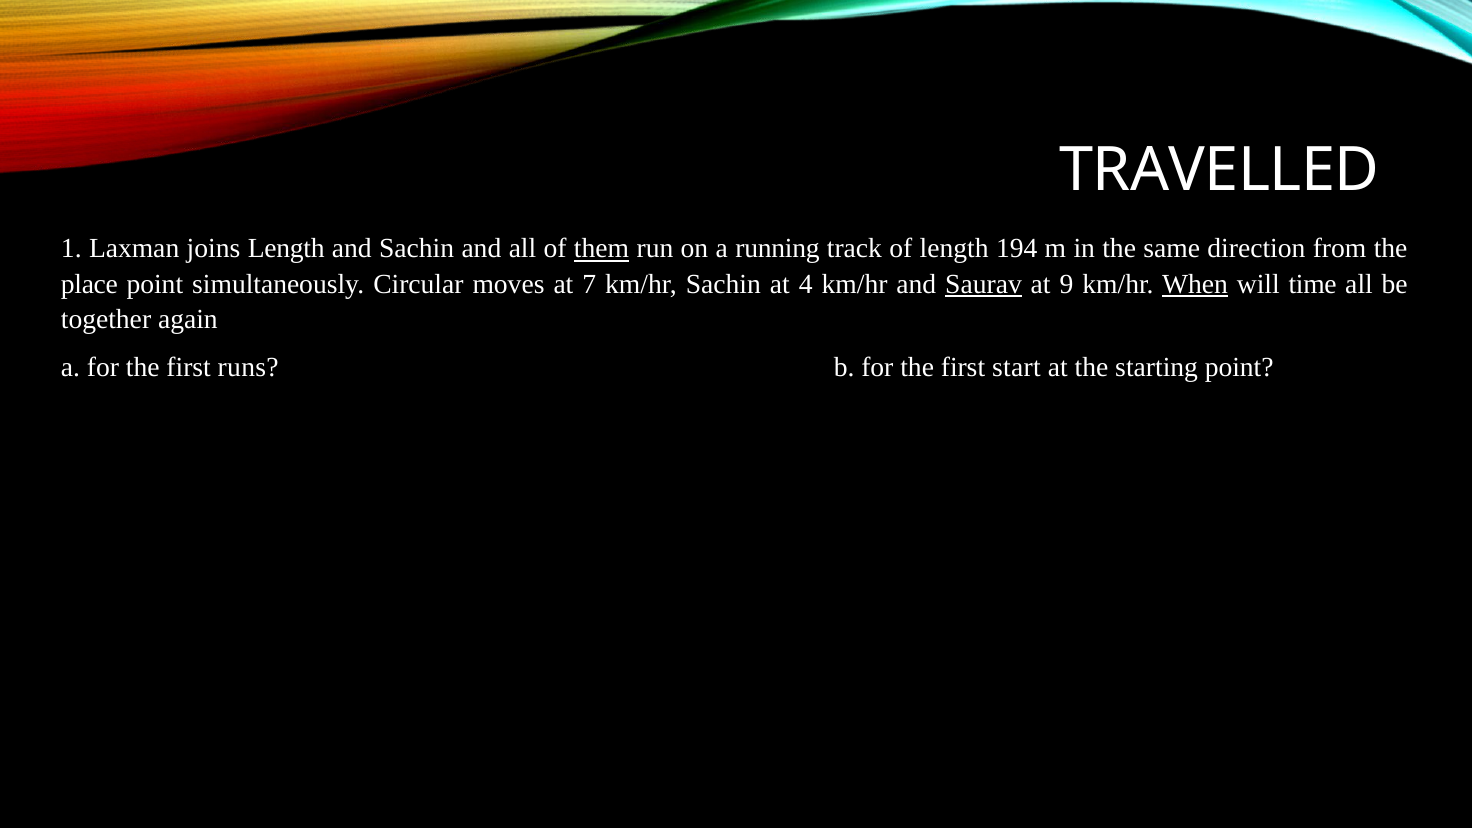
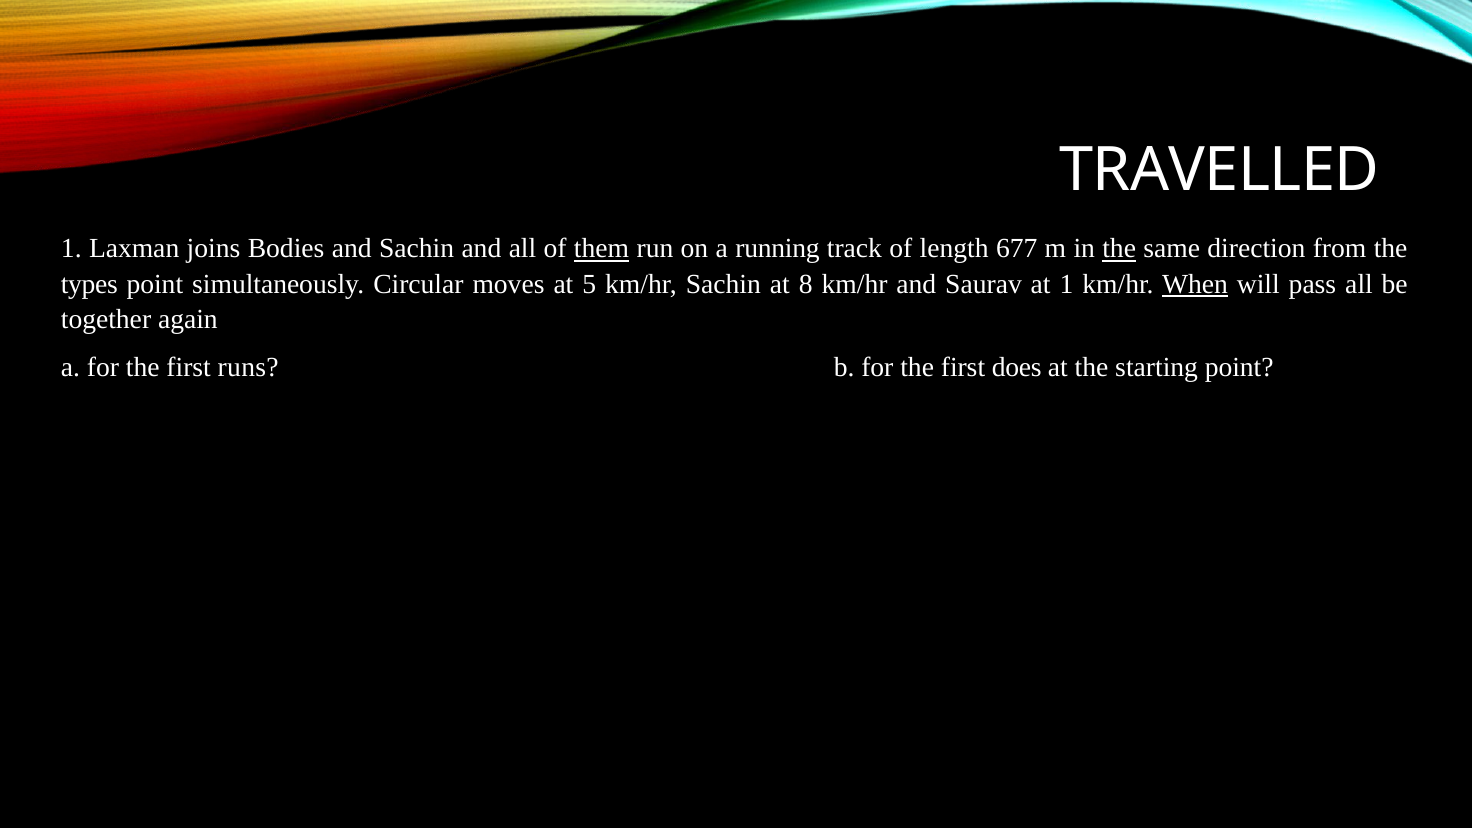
joins Length: Length -> Bodies
194: 194 -> 677
the at (1119, 249) underline: none -> present
place: place -> types
7: 7 -> 5
4: 4 -> 8
Saurav underline: present -> none
at 9: 9 -> 1
time: time -> pass
start: start -> does
